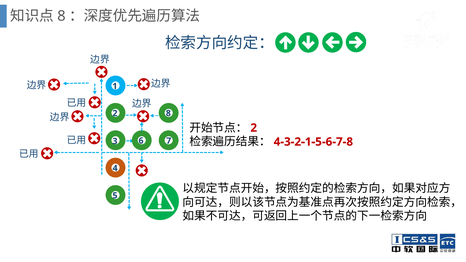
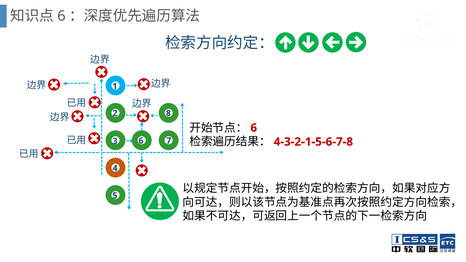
8 at (61, 16): 8 -> 6
2 at (254, 128): 2 -> 6
